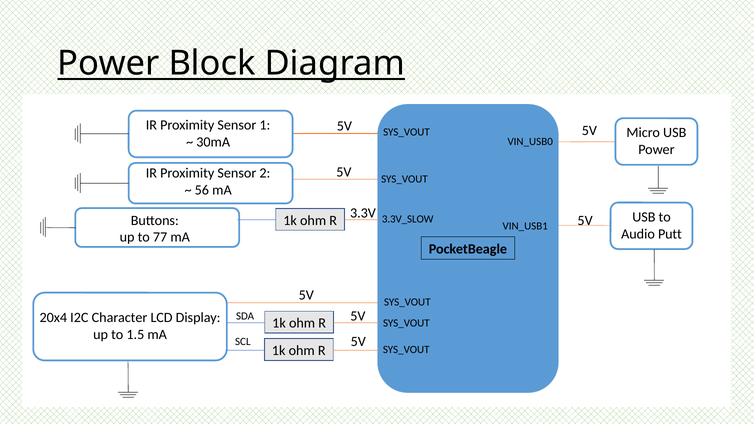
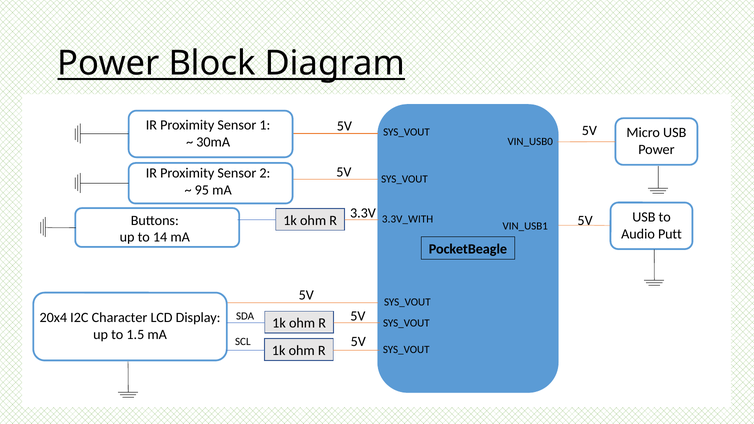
56: 56 -> 95
3.3V_SLOW: 3.3V_SLOW -> 3.3V_WITH
77: 77 -> 14
